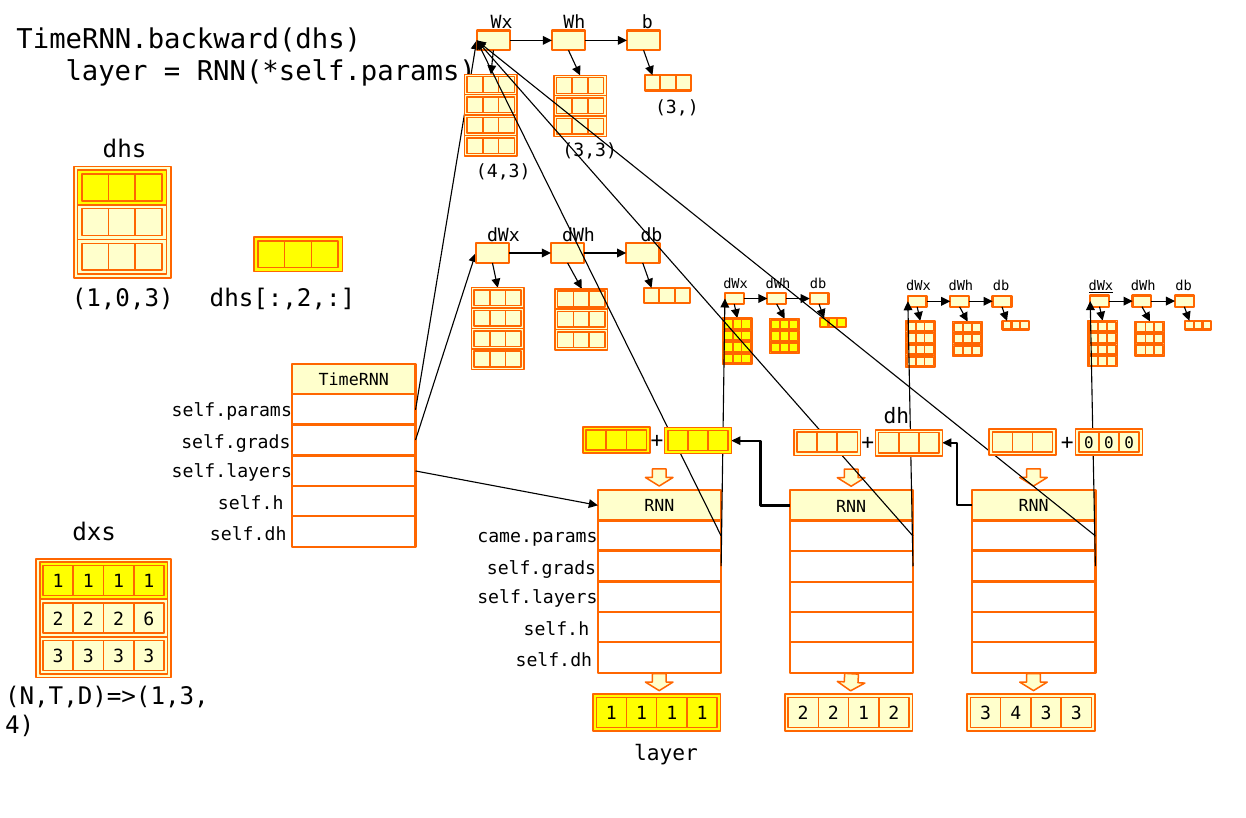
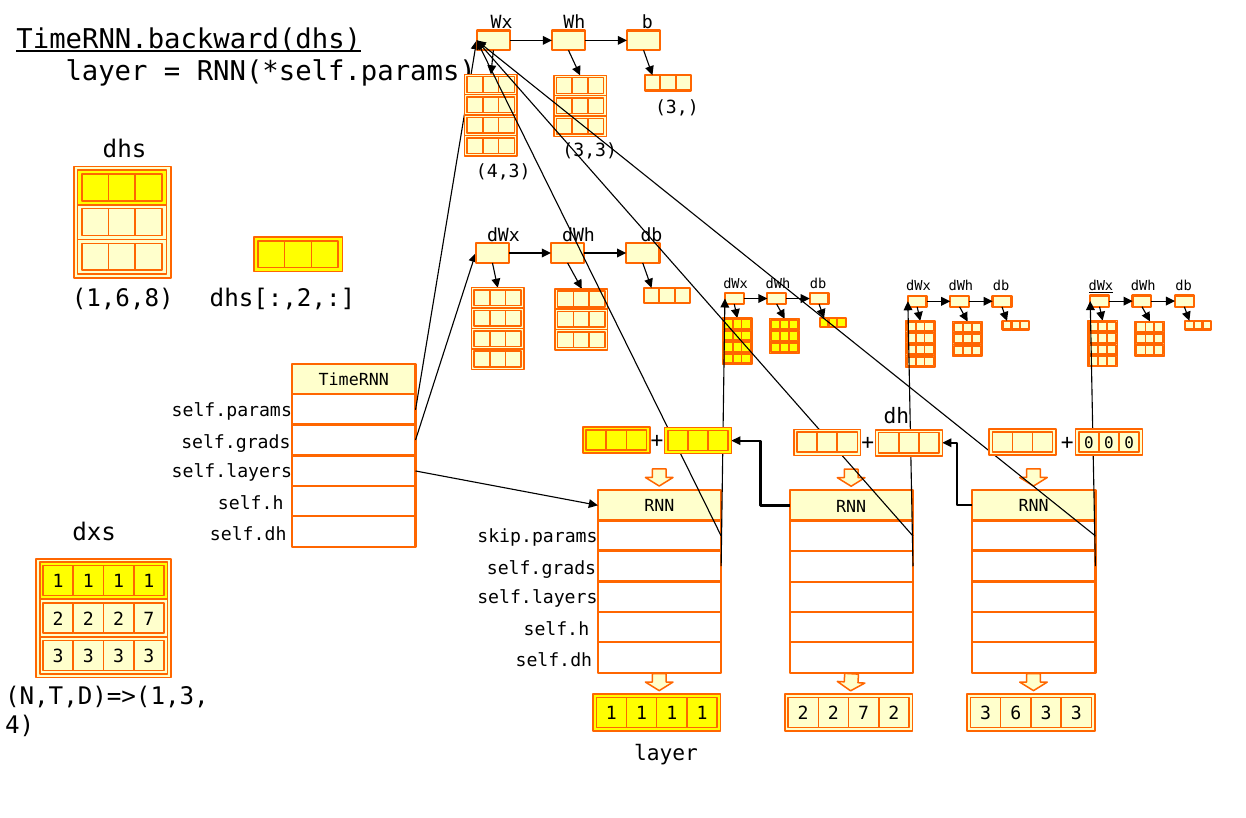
TimeRNN.backward(dhs underline: none -> present
1,0,3: 1,0,3 -> 1,6,8
came.params: came.params -> skip.params
2 2 2 6: 6 -> 7
3 4: 4 -> 6
1 at (864, 714): 1 -> 7
